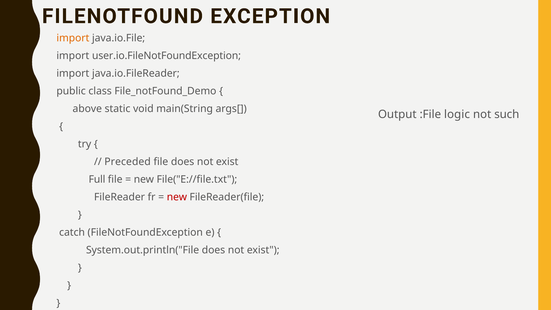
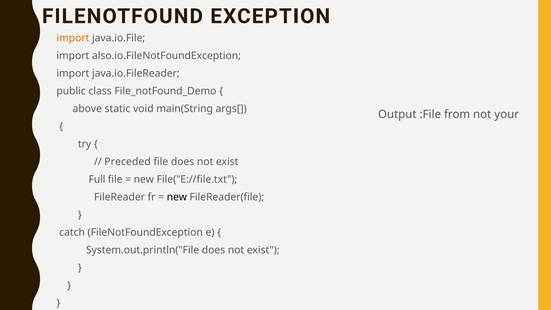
user.io.FileNotFoundException: user.io.FileNotFoundException -> also.io.FileNotFoundException
logic: logic -> from
such: such -> your
new at (177, 197) colour: red -> black
